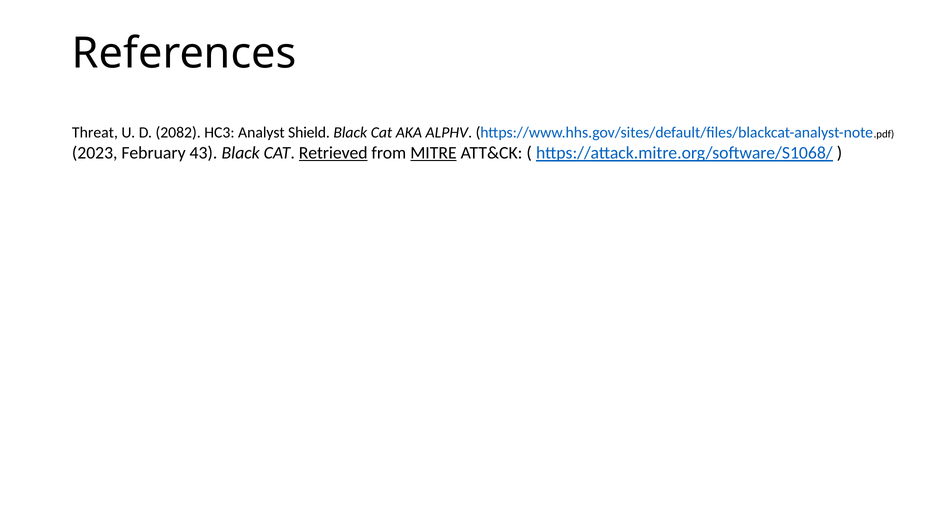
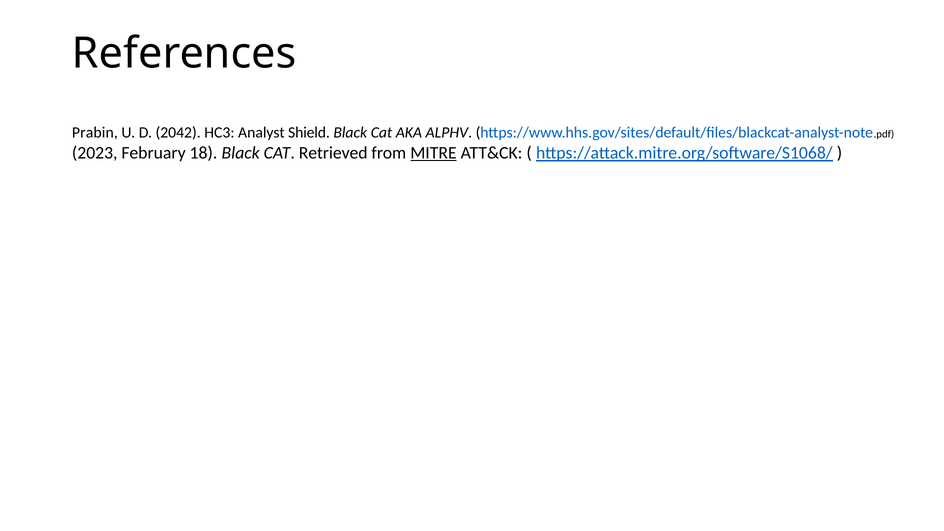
Threat: Threat -> Prabin
2082: 2082 -> 2042
43: 43 -> 18
Retrieved underline: present -> none
